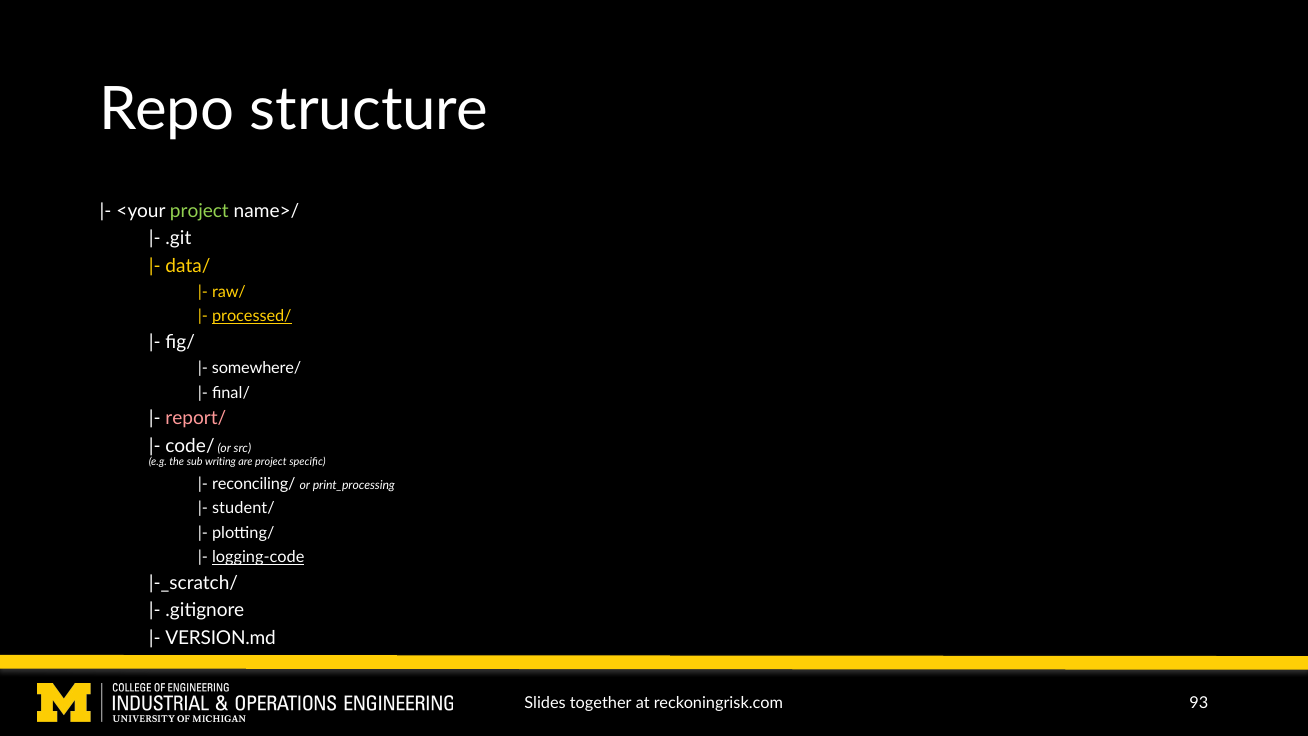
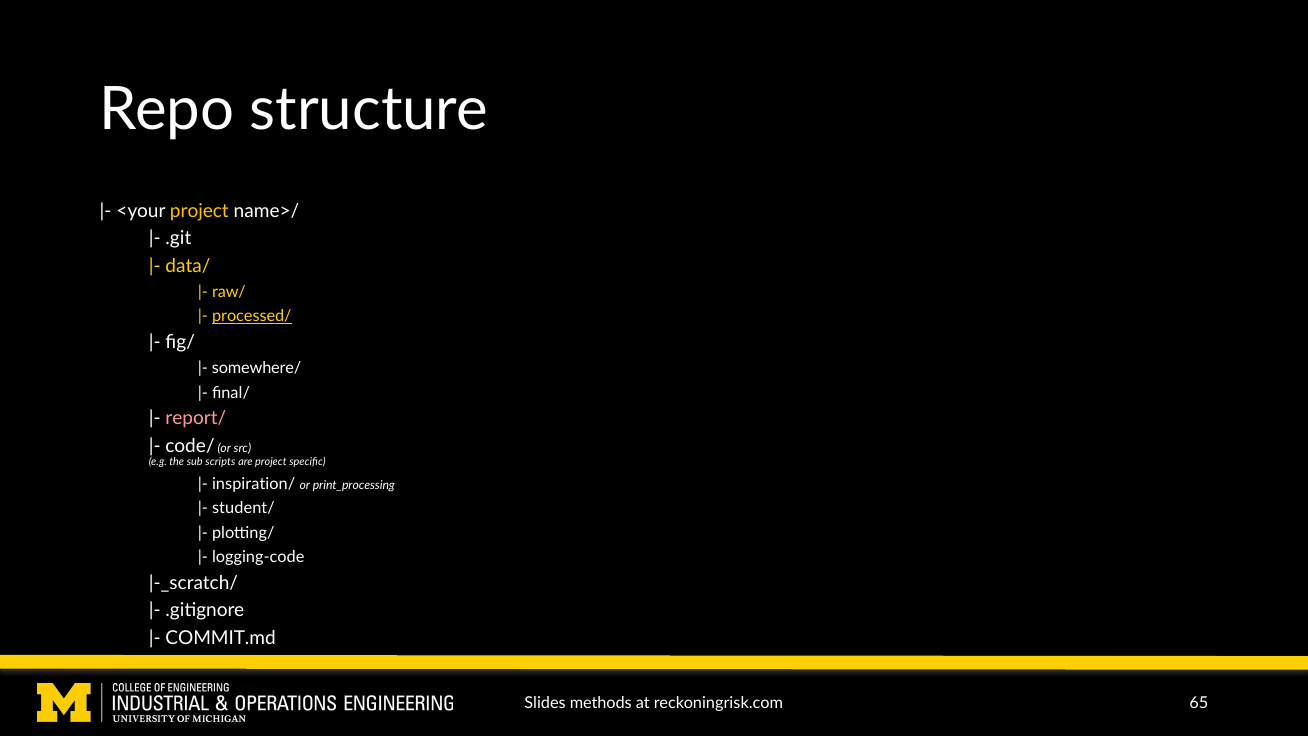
project at (199, 211) colour: light green -> yellow
writing: writing -> scripts
reconciling/: reconciling/ -> inspiration/
logging-code underline: present -> none
VERSION.md: VERSION.md -> COMMIT.md
together: together -> methods
93: 93 -> 65
